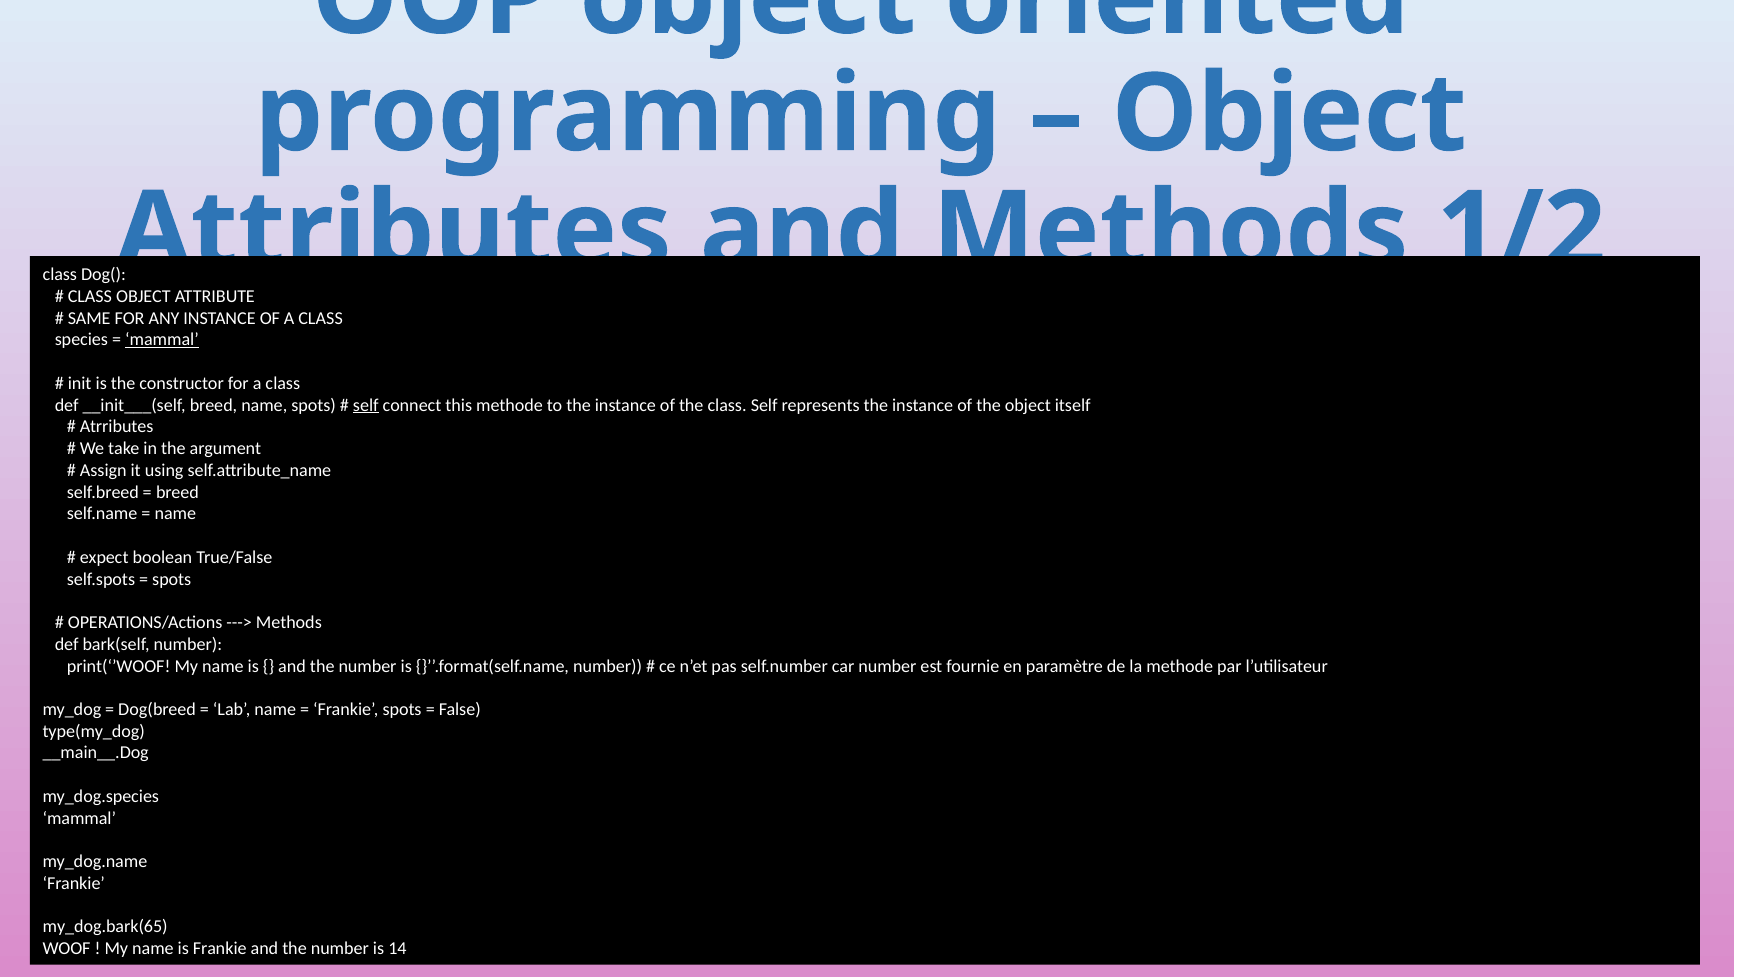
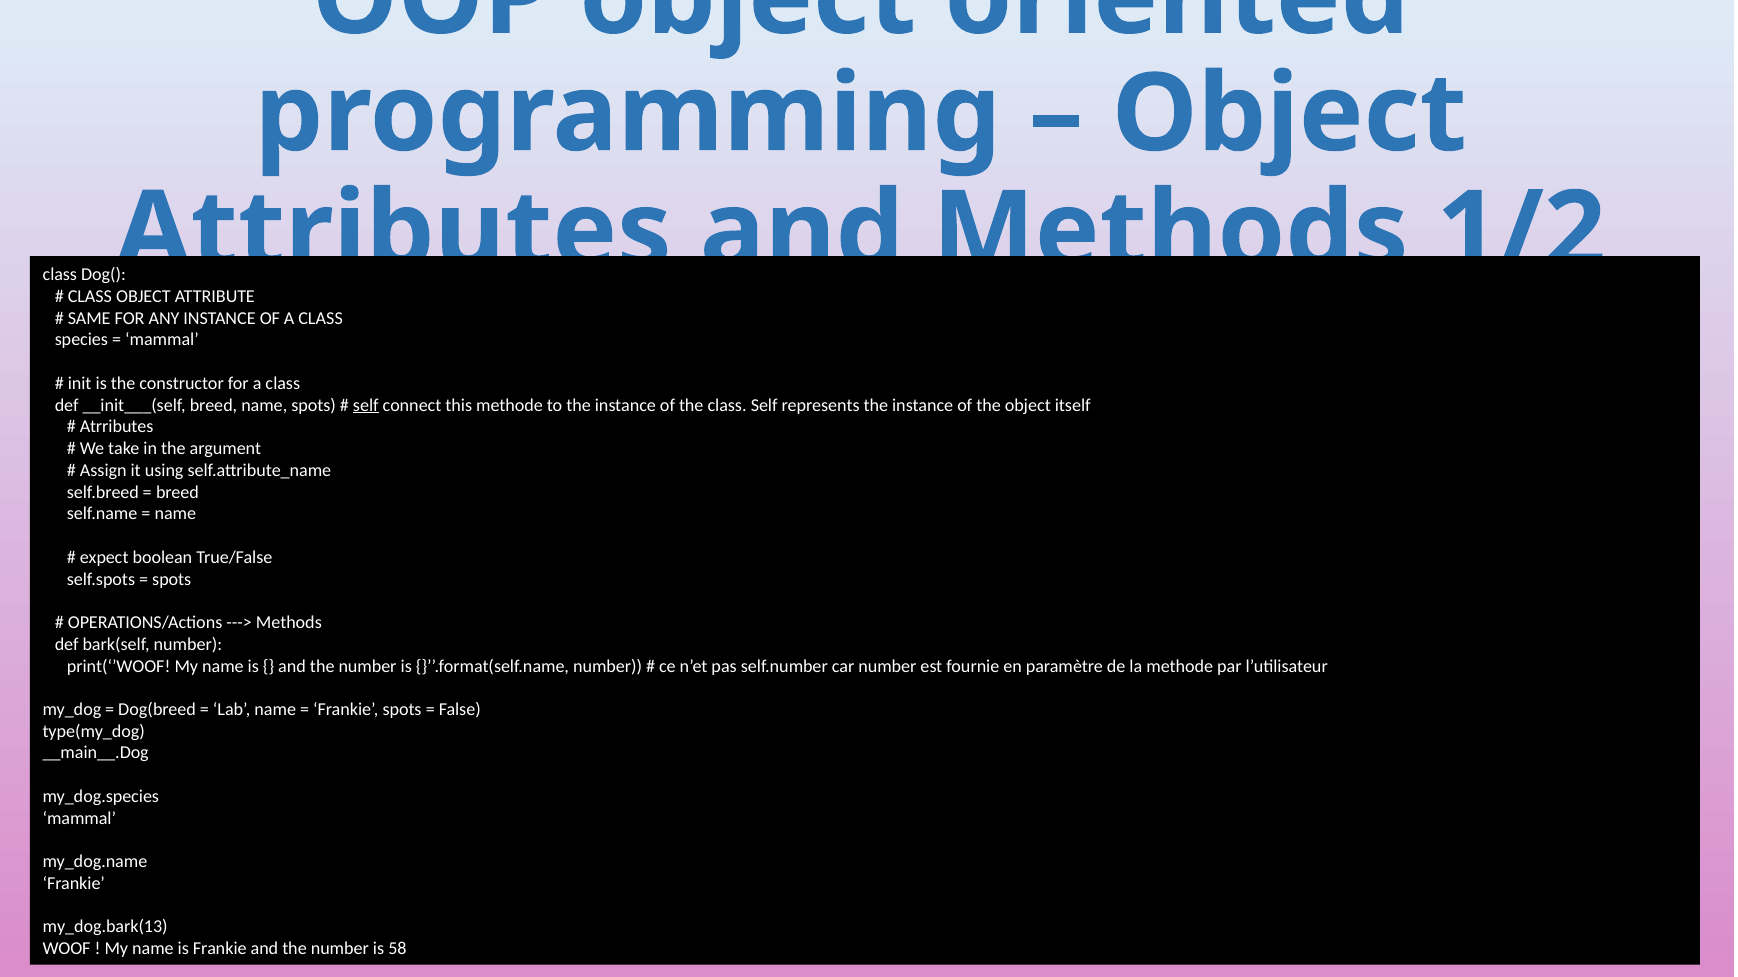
mammal at (162, 340) underline: present -> none
my_dog.bark(65: my_dog.bark(65 -> my_dog.bark(13
14: 14 -> 58
